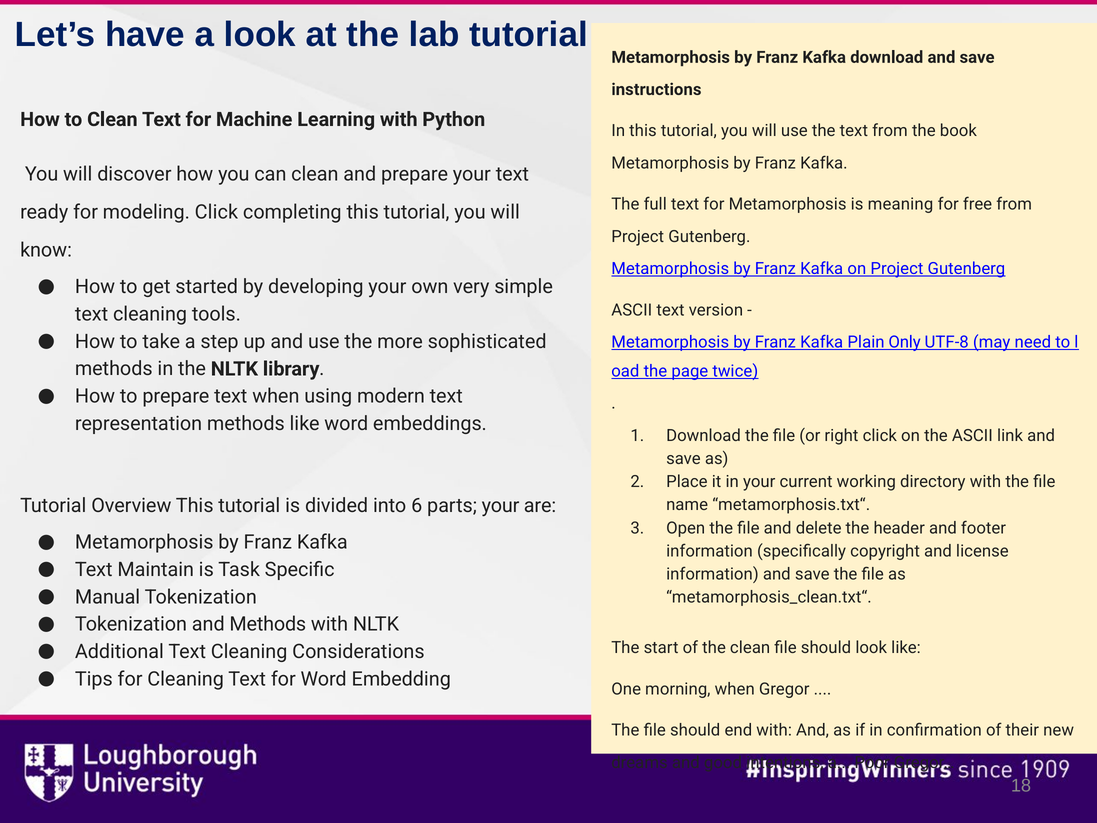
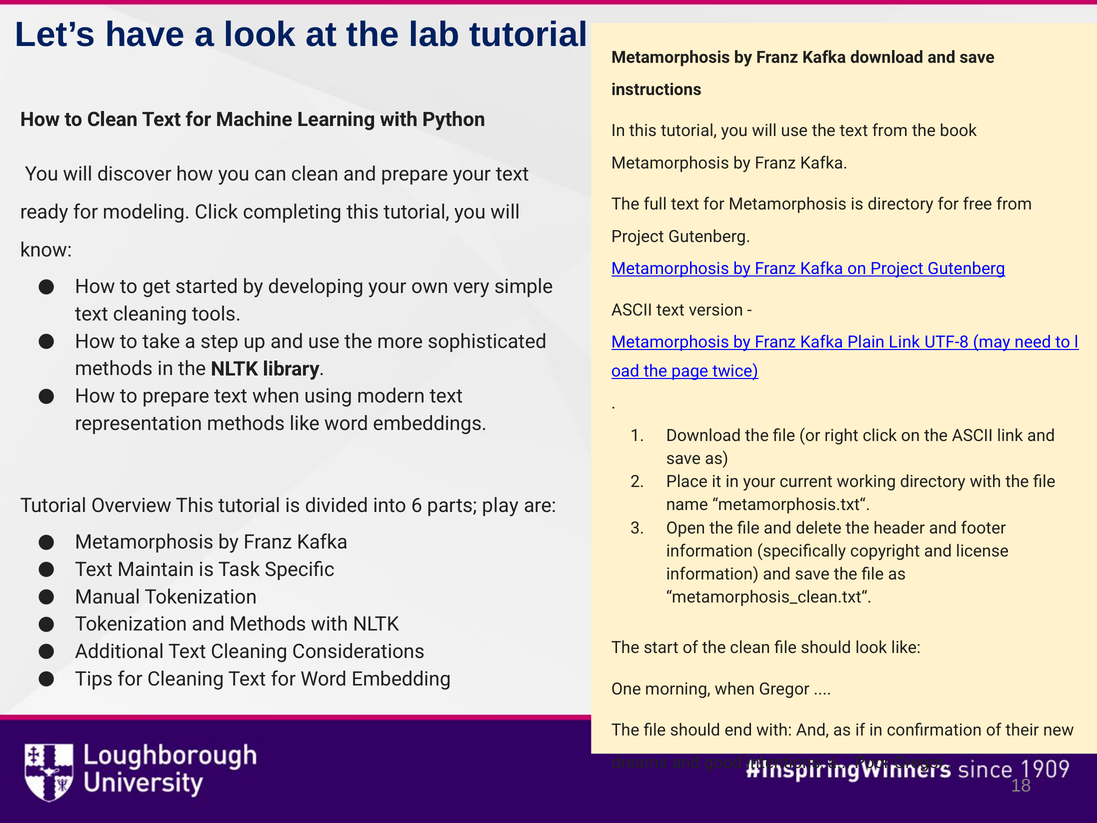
is meaning: meaning -> directory
Plain Only: Only -> Link
parts your: your -> play
